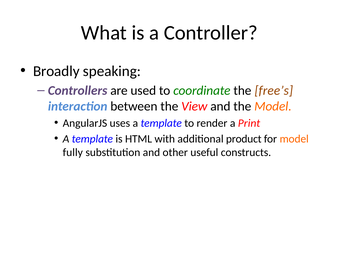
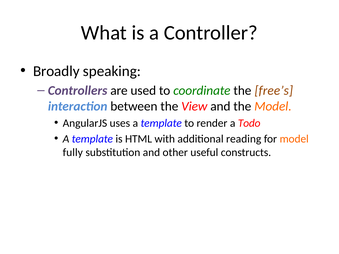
Print: Print -> Todo
product: product -> reading
